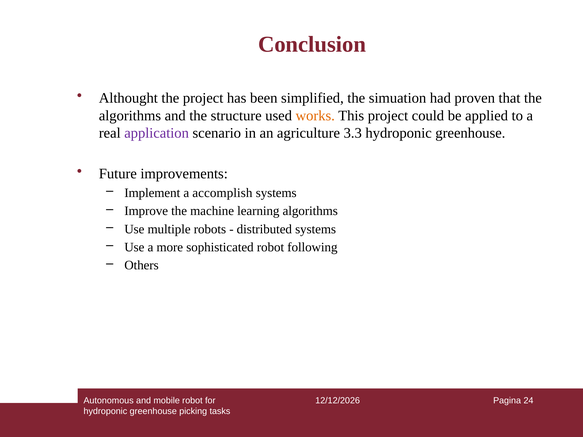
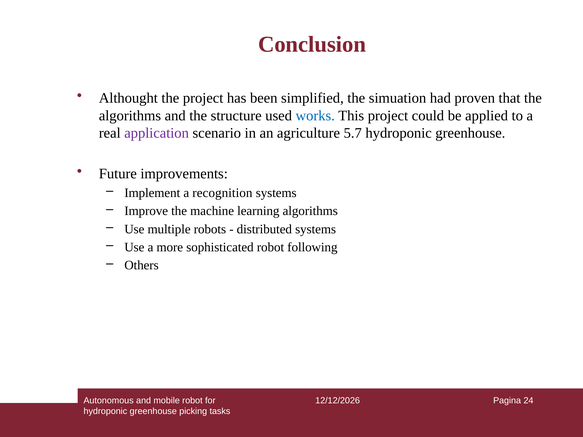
works colour: orange -> blue
3.3: 3.3 -> 5.7
accomplish: accomplish -> recognition
